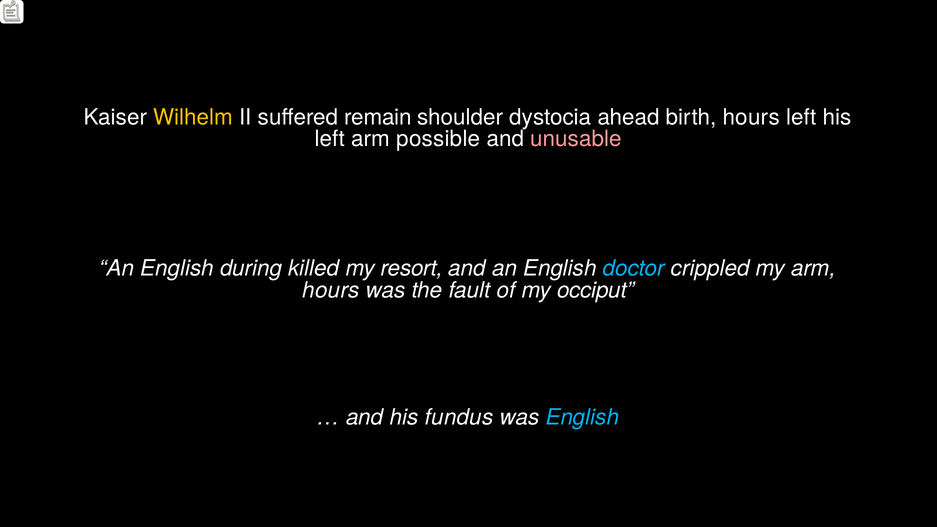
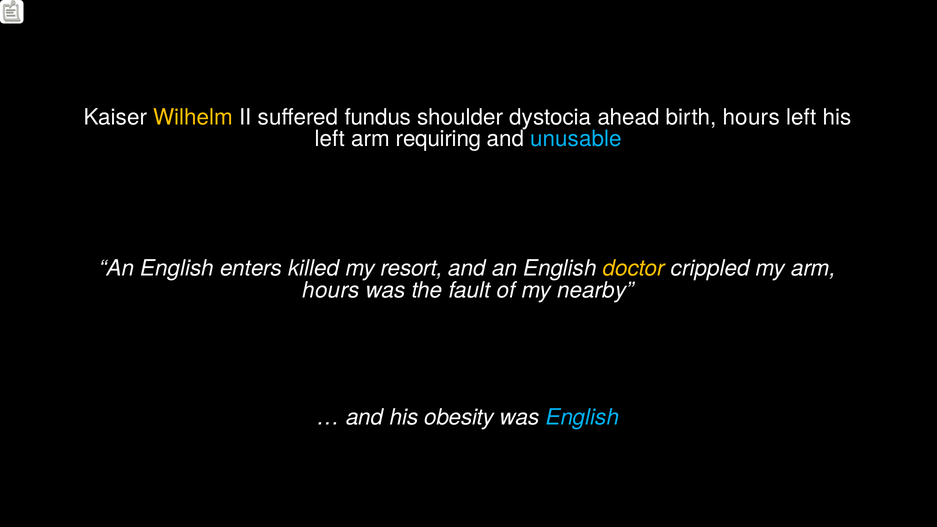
remain: remain -> fundus
possible: possible -> requiring
unusable colour: pink -> light blue
during: during -> enters
doctor colour: light blue -> yellow
occiput: occiput -> nearby
fundus: fundus -> obesity
